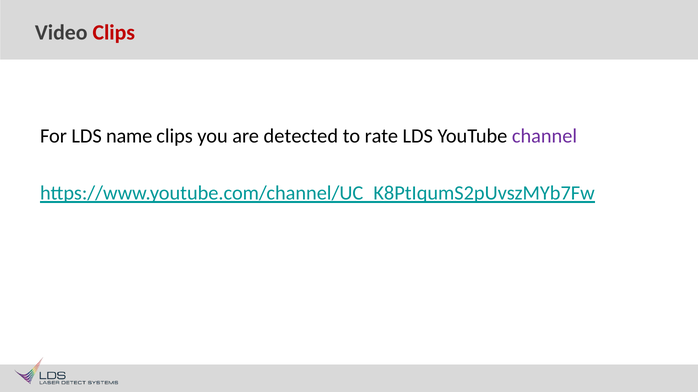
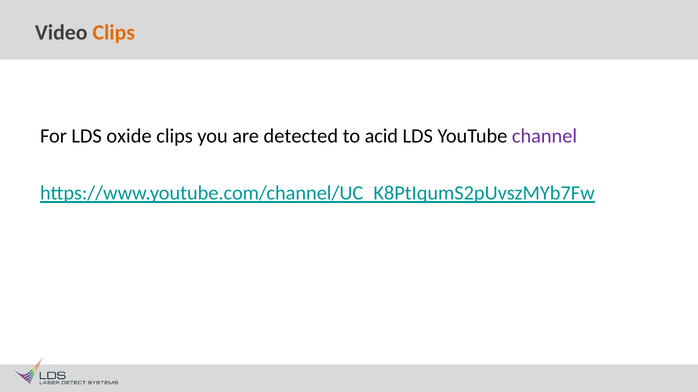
Clips at (114, 32) colour: red -> orange
name: name -> oxide
rate: rate -> acid
